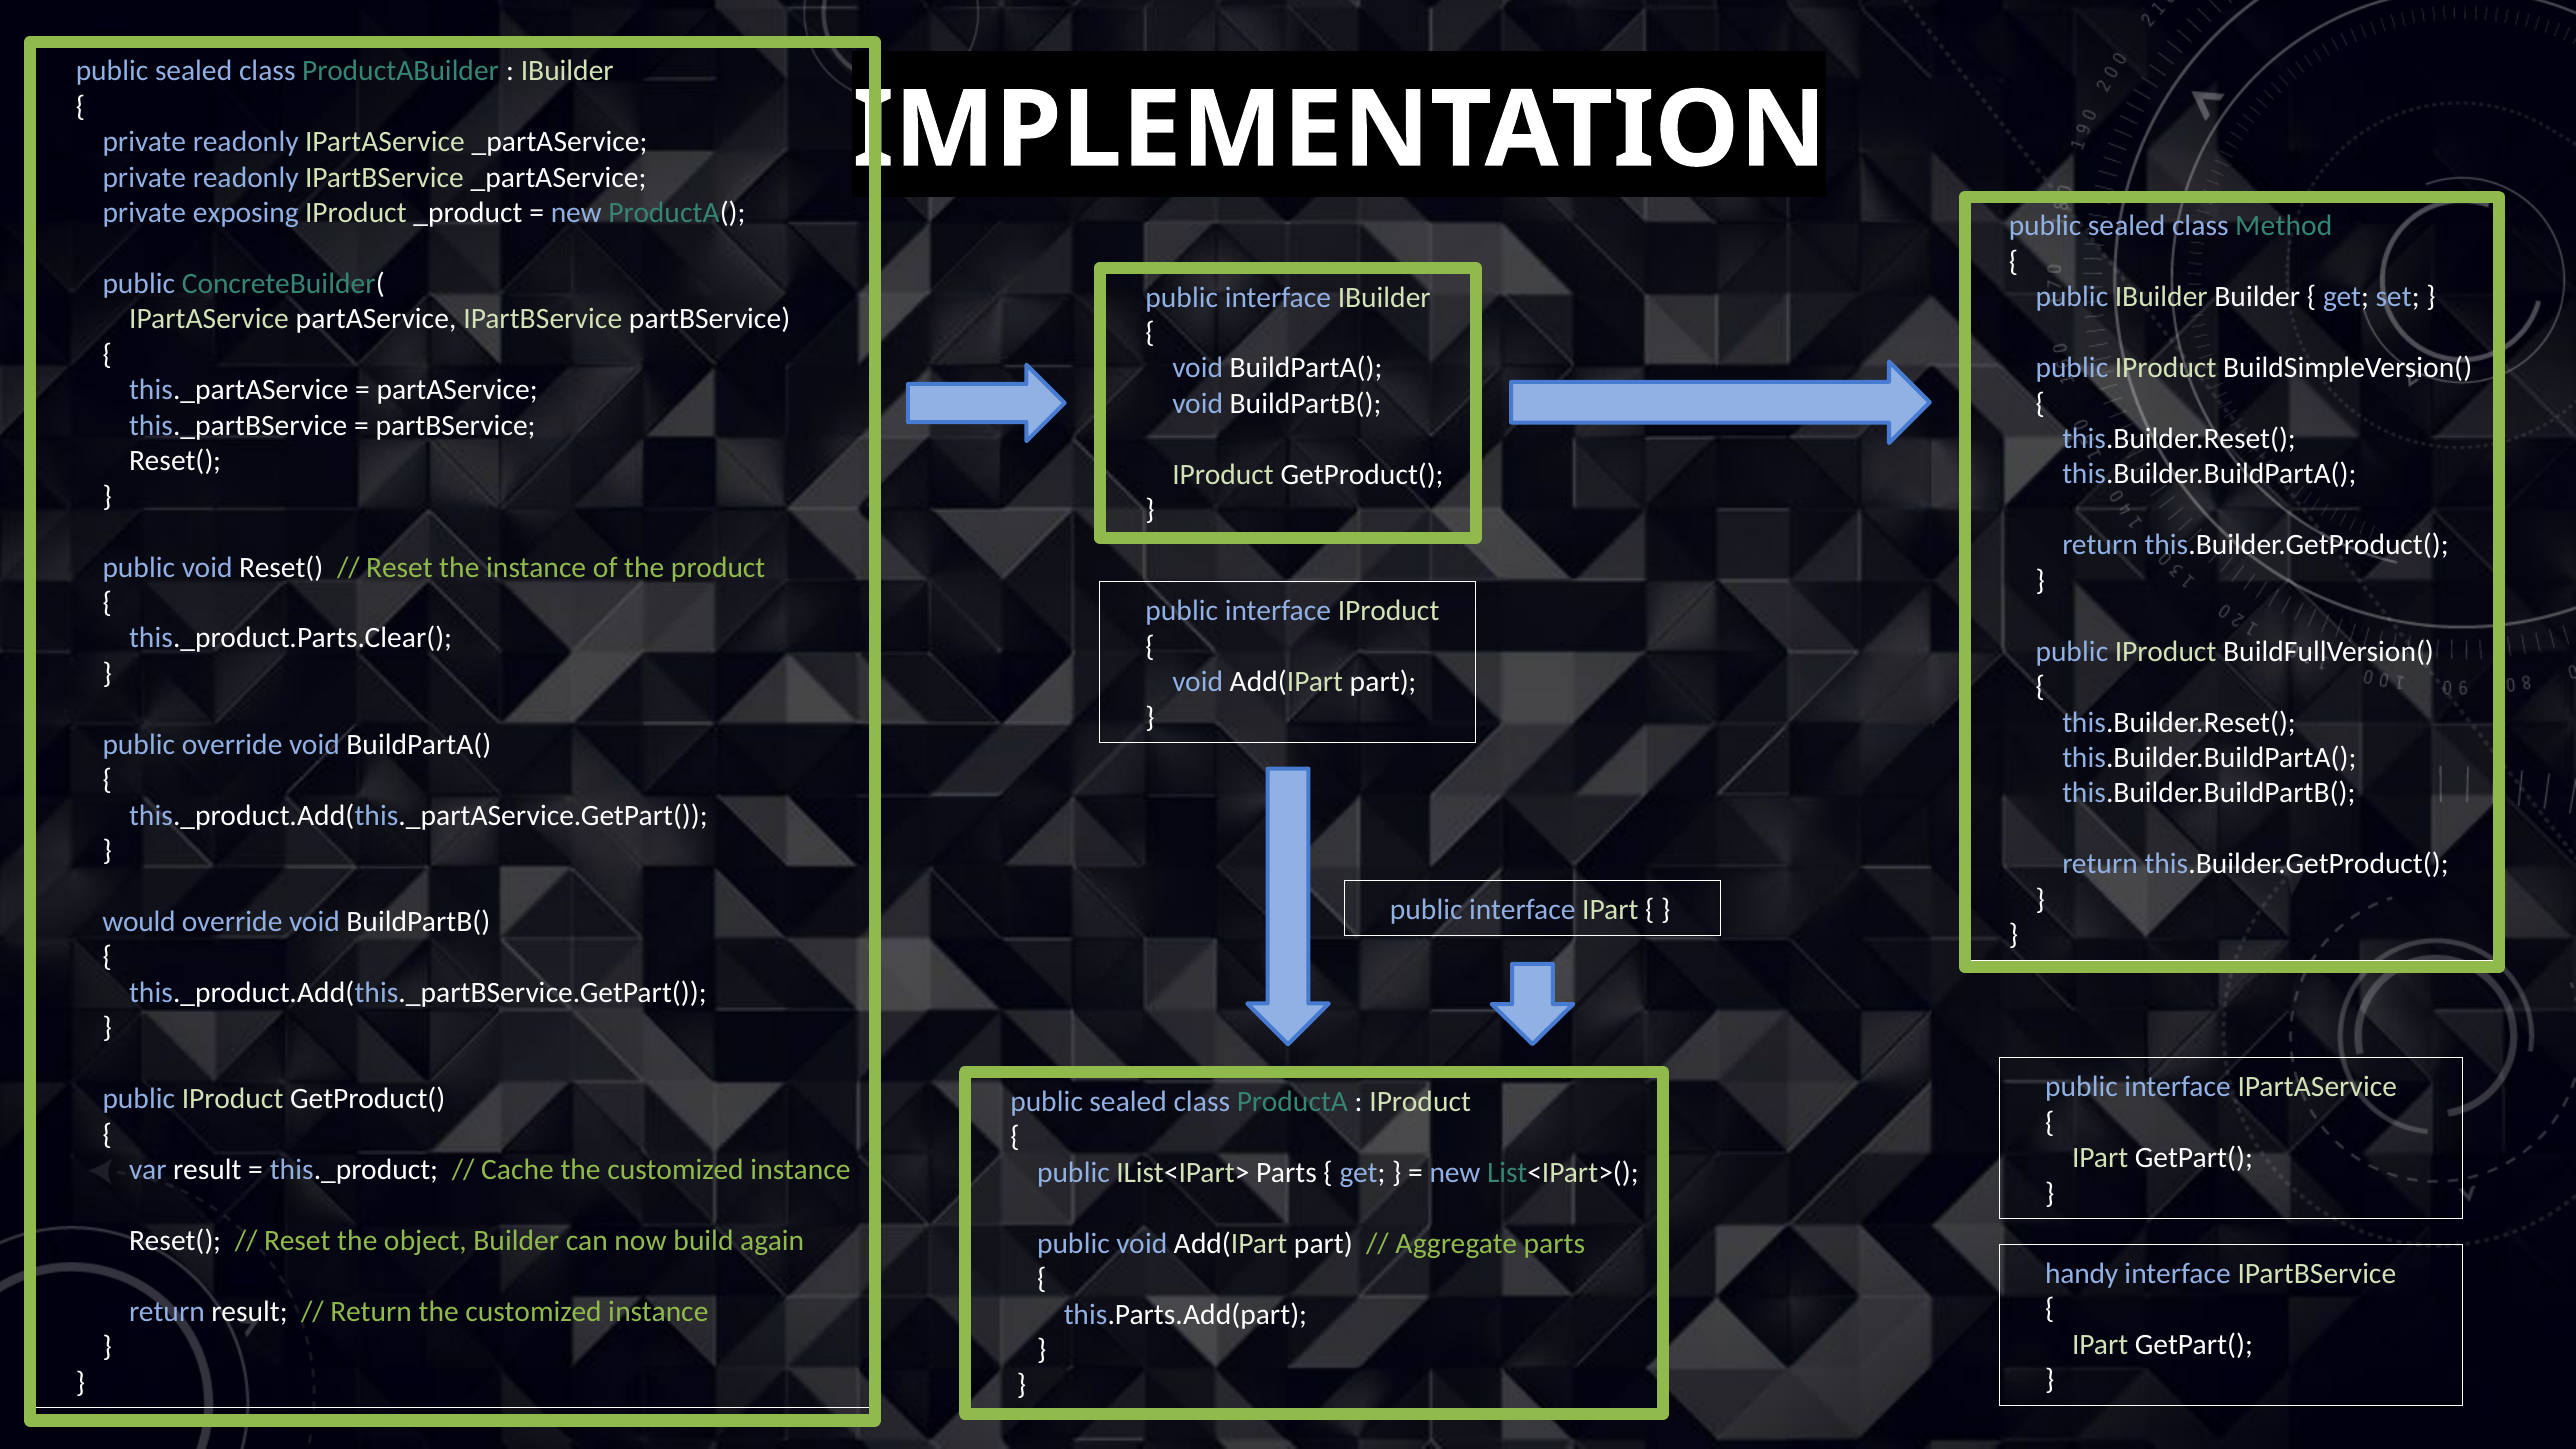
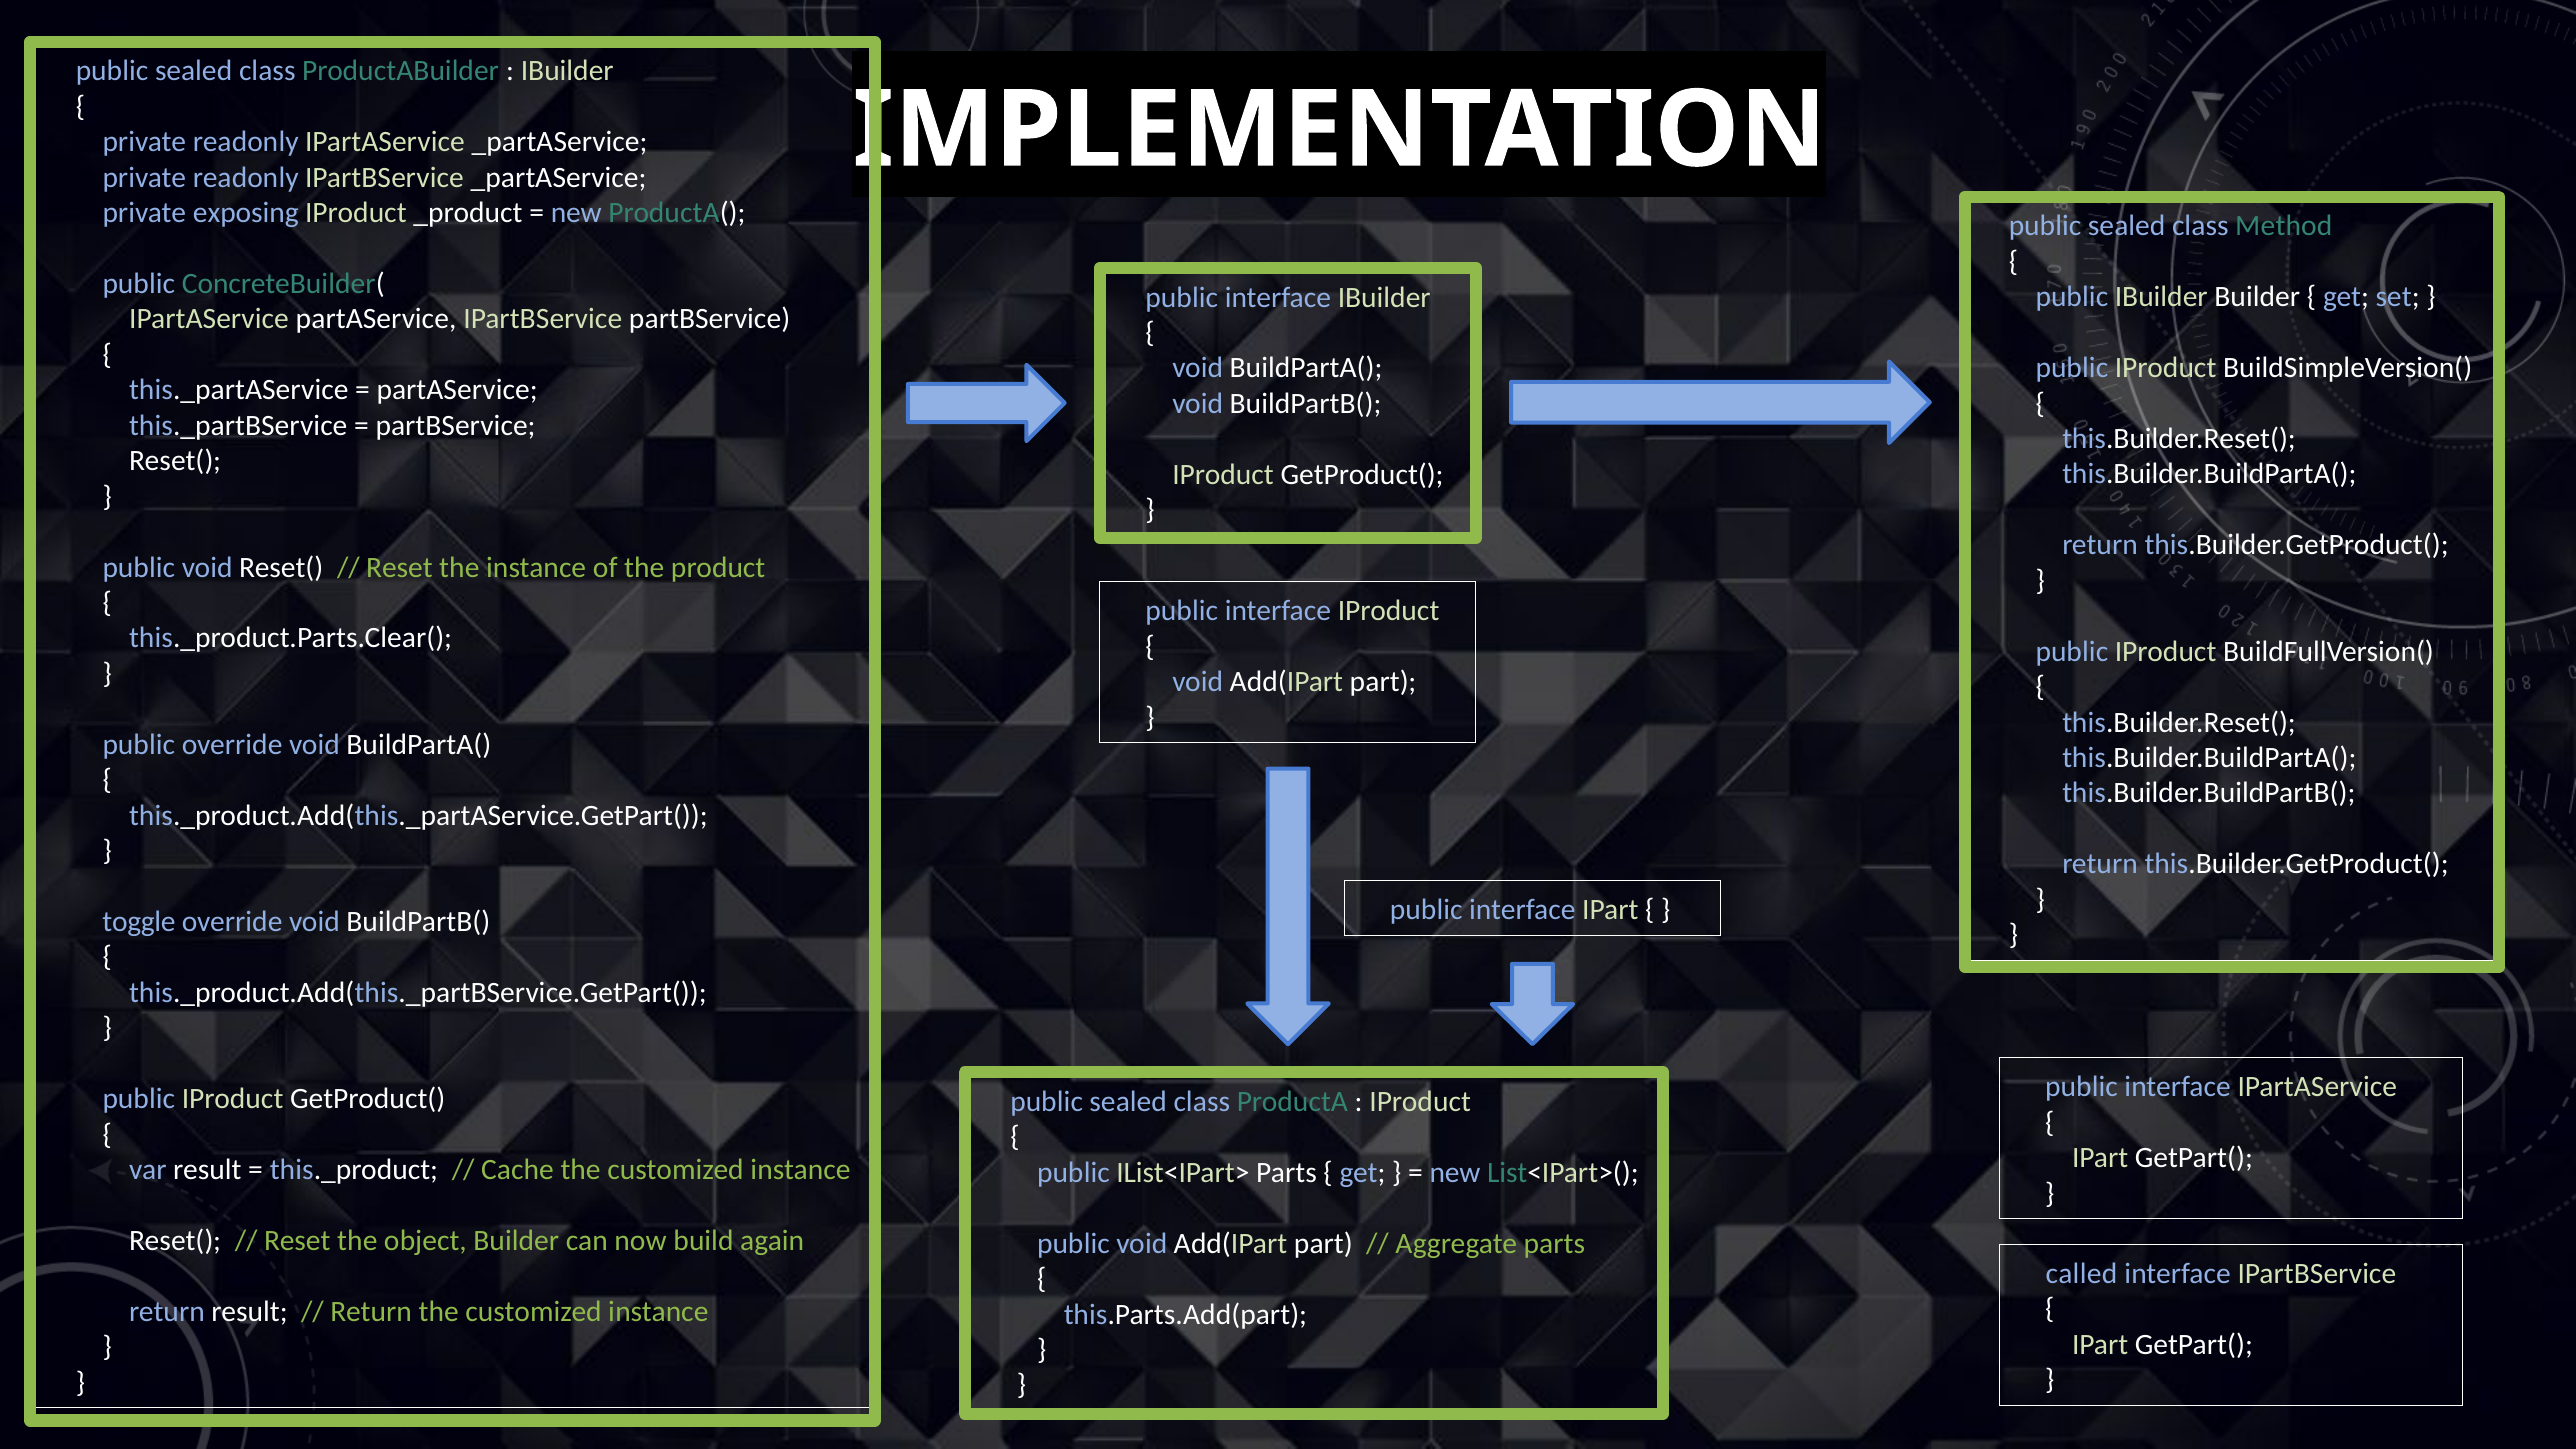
would: would -> toggle
handy: handy -> called
